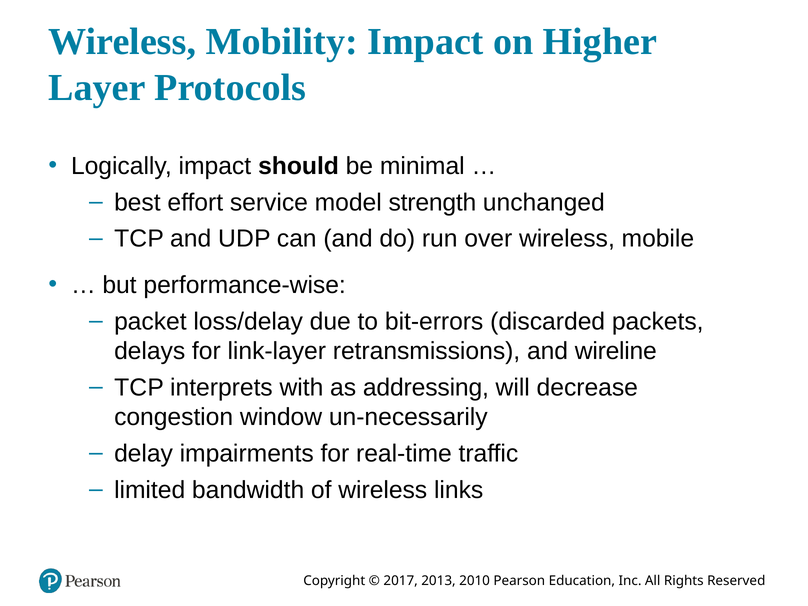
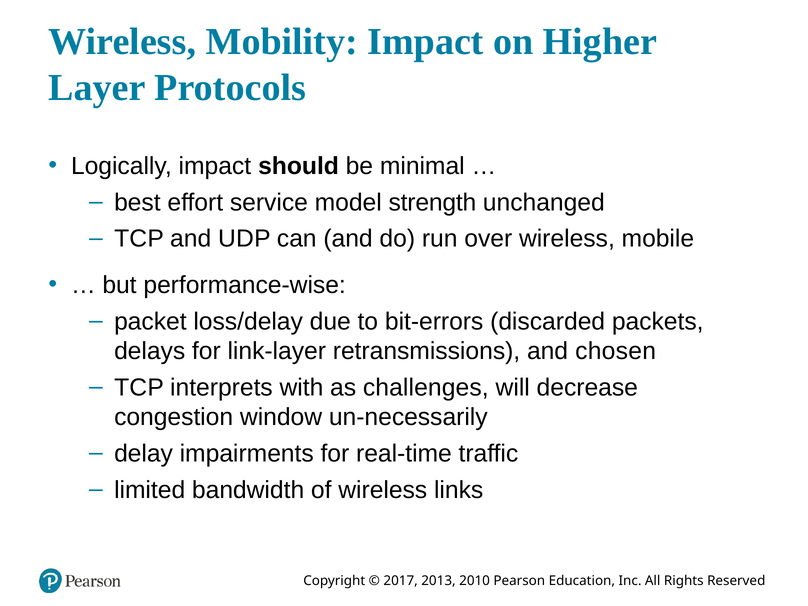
wireline: wireline -> chosen
addressing: addressing -> challenges
